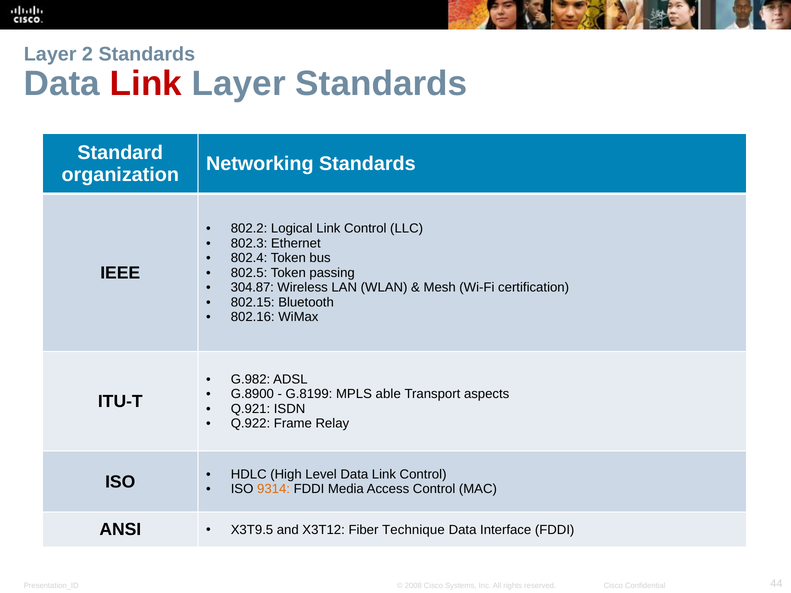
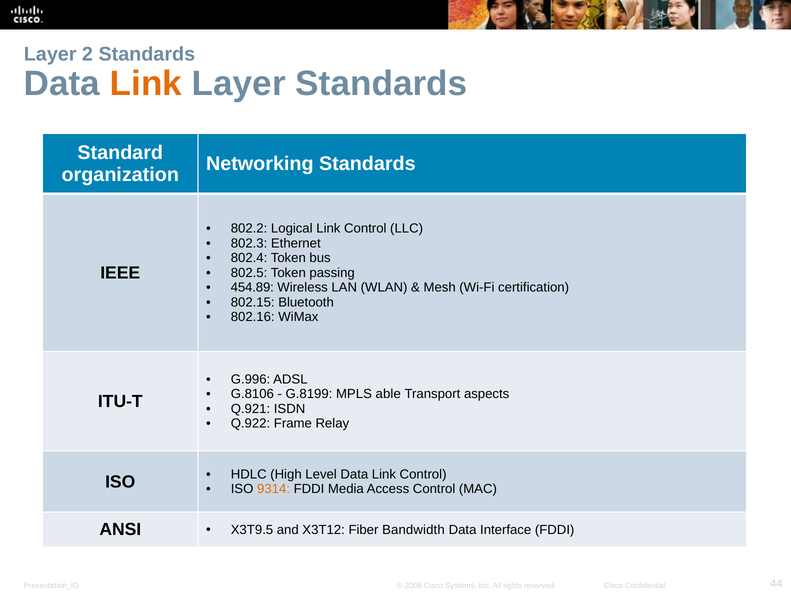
Link at (146, 84) colour: red -> orange
304.87: 304.87 -> 454.89
G.982: G.982 -> G.996
G.8900: G.8900 -> G.8106
Technique: Technique -> Bandwidth
